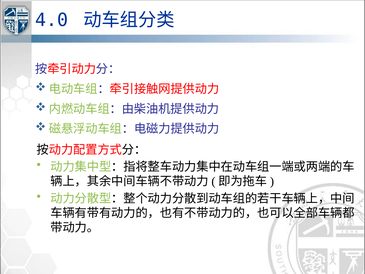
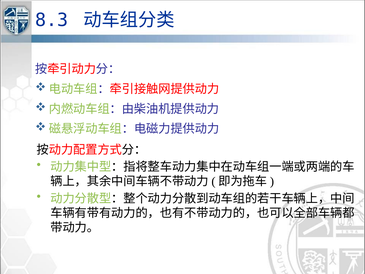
4.0: 4.0 -> 8.3
